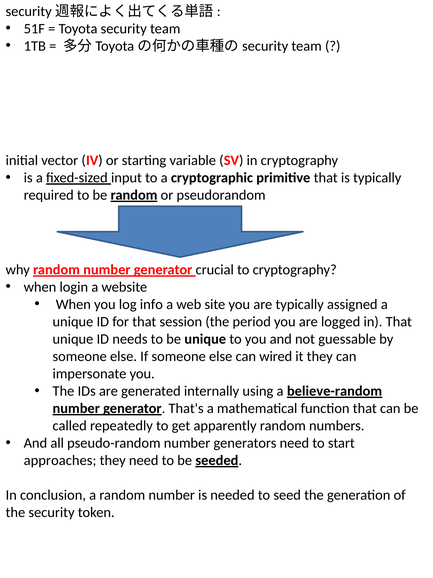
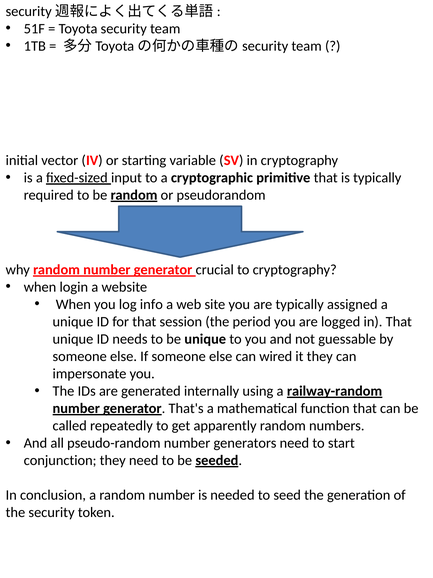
believe-random: believe-random -> railway-random
approaches: approaches -> conjunction
